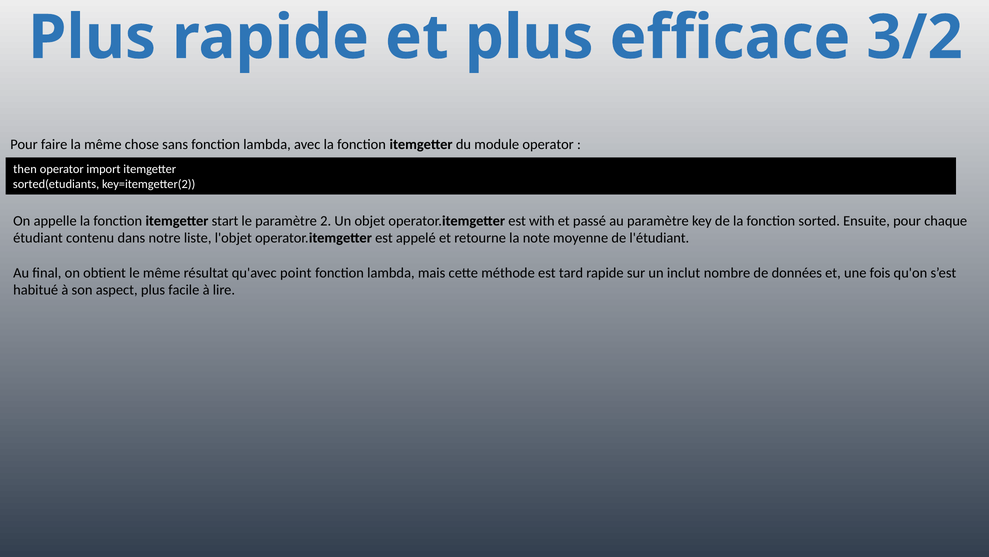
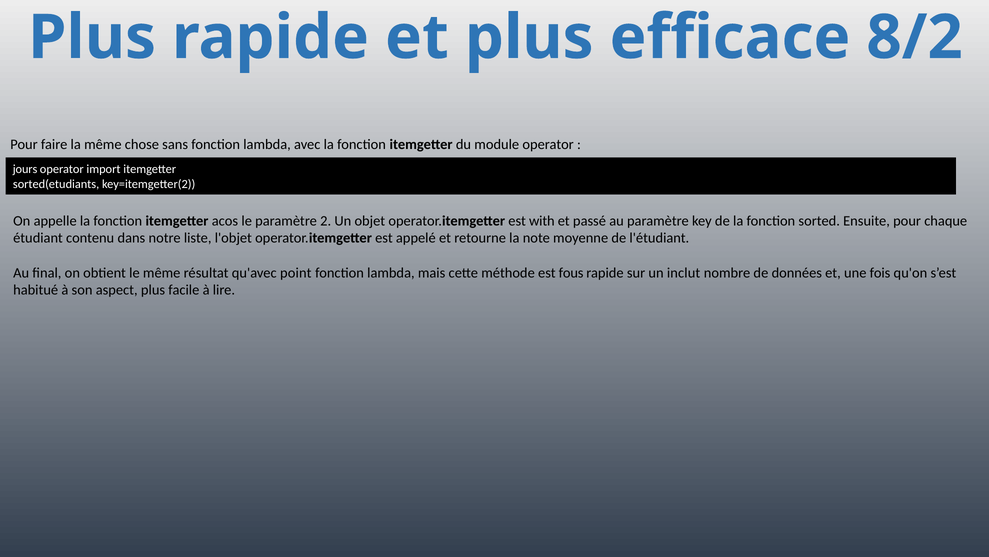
3/2: 3/2 -> 8/2
then: then -> jours
start: start -> acos
tard: tard -> fous
